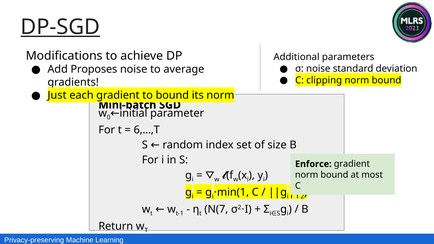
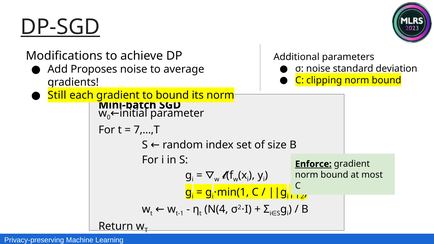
Just: Just -> Still
6,...,T: 6,...,T -> 7,...,T
Enforce underline: none -> present
N(7: N(7 -> N(4
